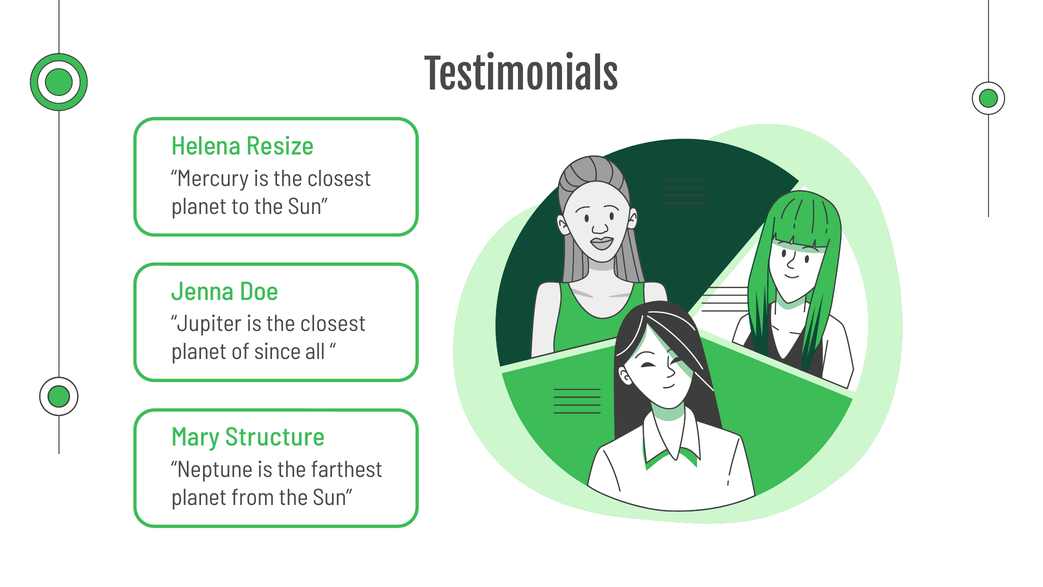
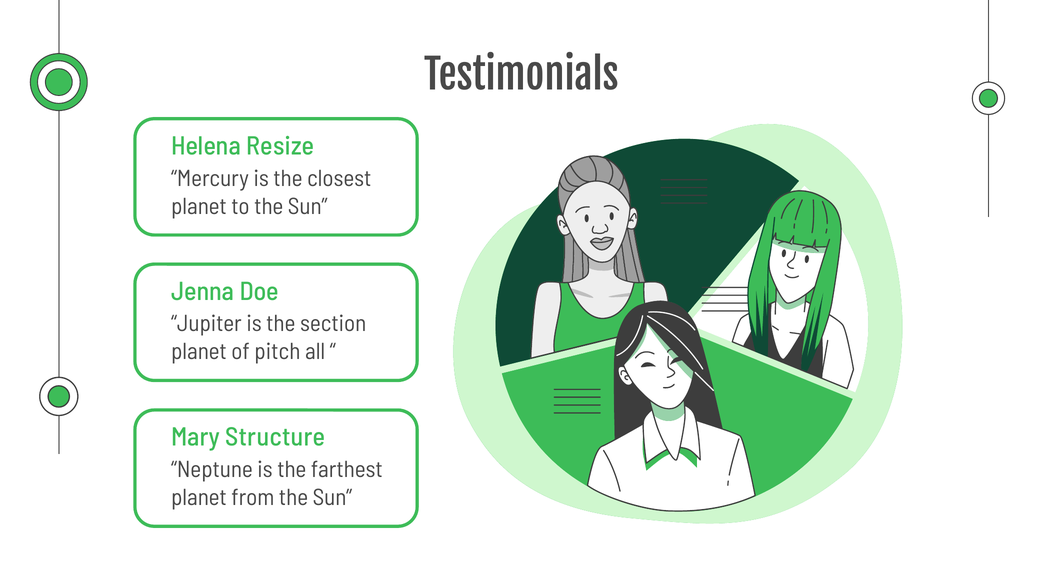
Jupiter is the closest: closest -> section
since: since -> pitch
